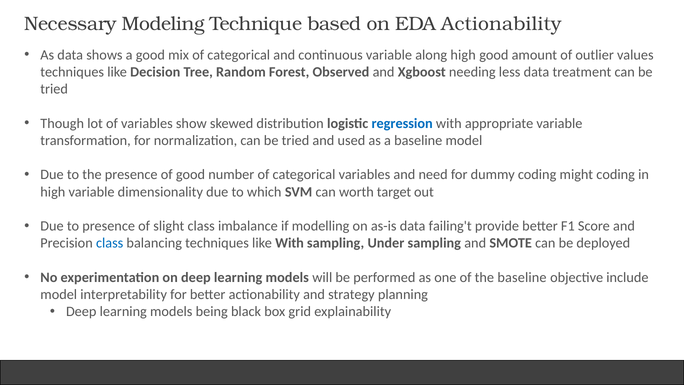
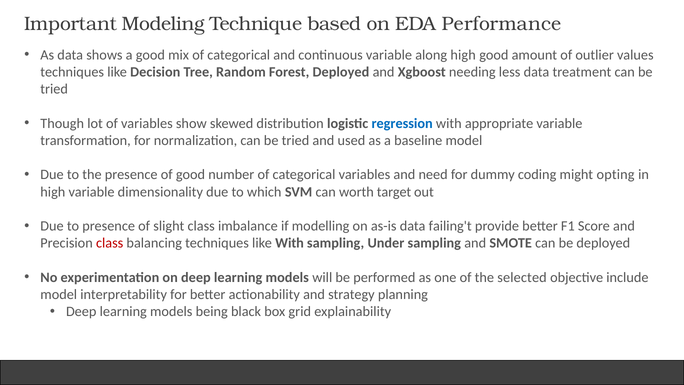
Necessary: Necessary -> Important
EDA Actionability: Actionability -> Performance
Forest Observed: Observed -> Deployed
might coding: coding -> opting
class at (110, 243) colour: blue -> red
the baseline: baseline -> selected
